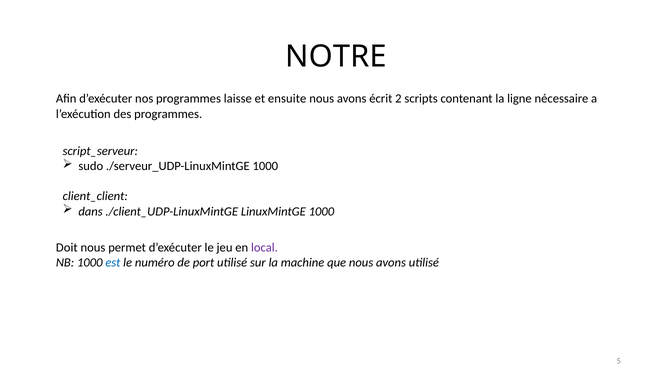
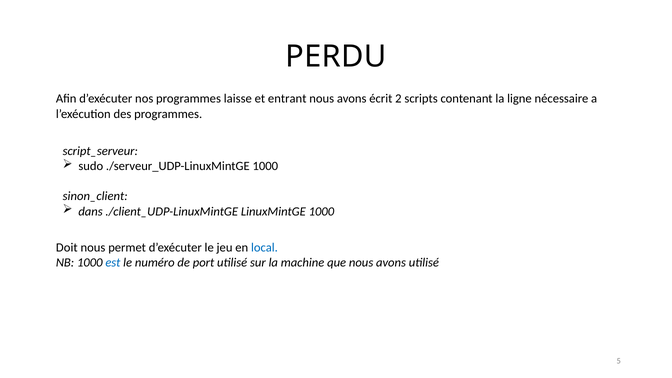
NOTRE: NOTRE -> PERDU
ensuite: ensuite -> entrant
client_client: client_client -> sinon_client
local colour: purple -> blue
